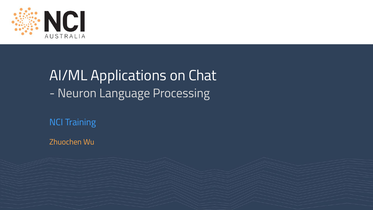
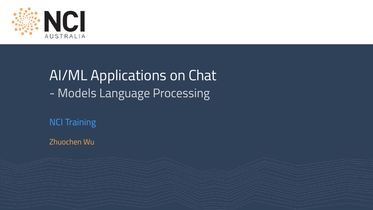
Neuron: Neuron -> Models
